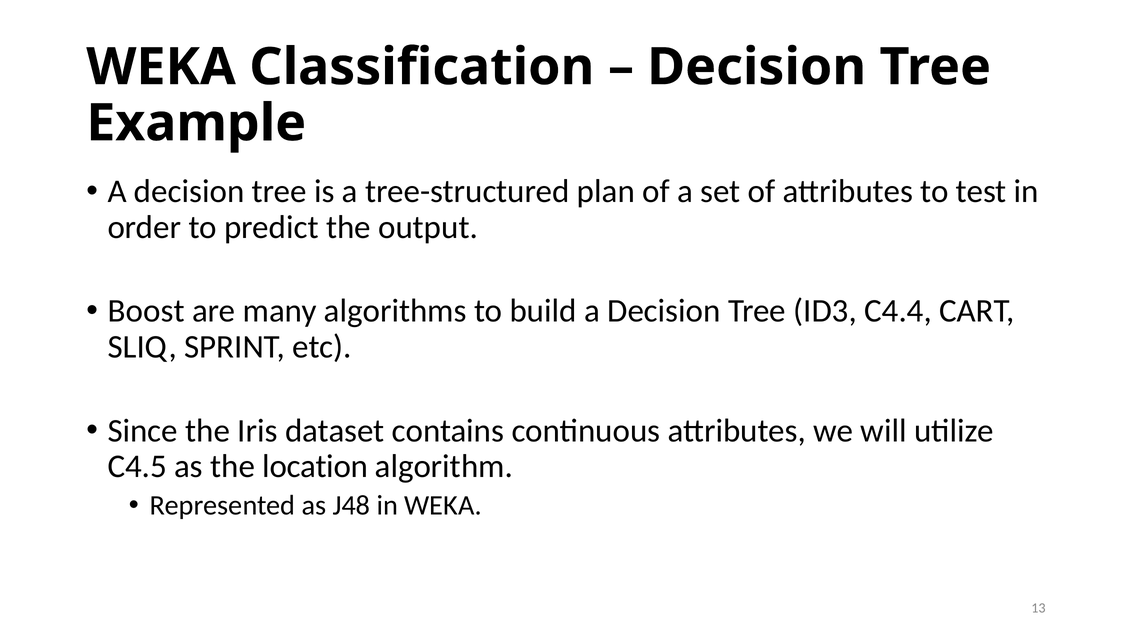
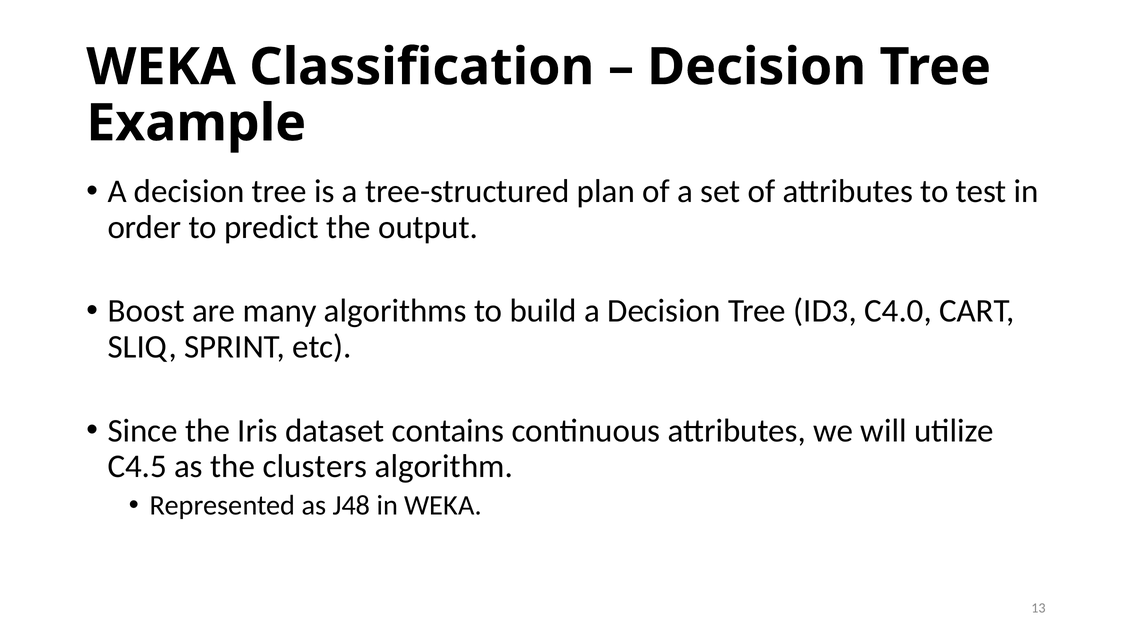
C4.4: C4.4 -> C4.0
location: location -> clusters
